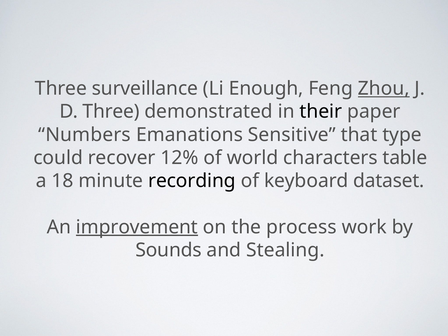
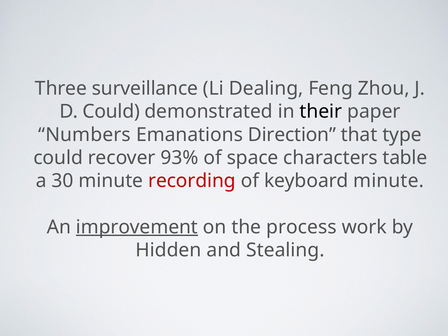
Enough: Enough -> Dealing
Zhou underline: present -> none
D Three: Three -> Could
Sensitive: Sensitive -> Direction
12%: 12% -> 93%
world: world -> space
18: 18 -> 30
recording colour: black -> red
keyboard dataset: dataset -> minute
Sounds: Sounds -> Hidden
